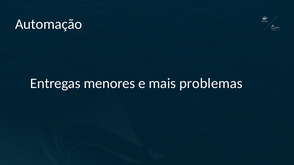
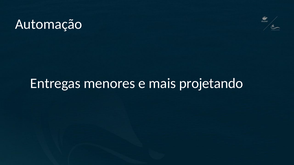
problemas: problemas -> projetando
